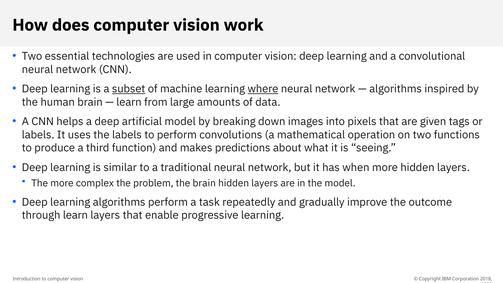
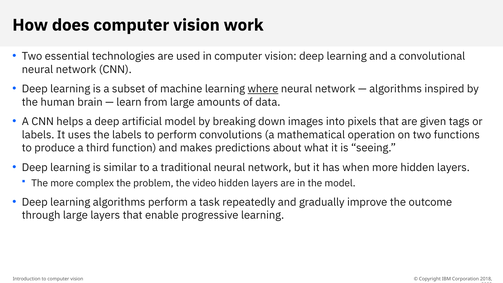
subset underline: present -> none
the brain: brain -> video
through learn: learn -> large
